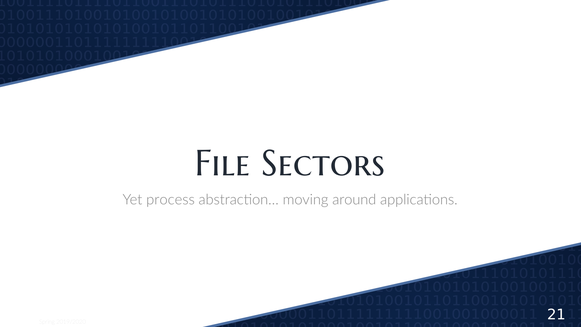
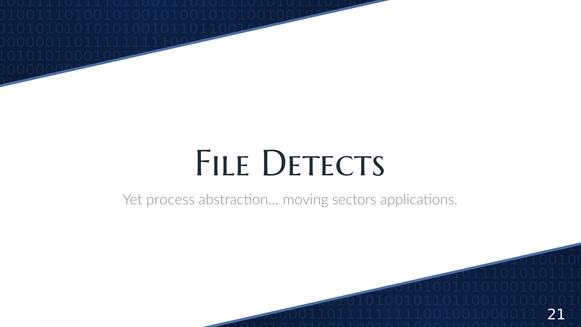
Sectors: Sectors -> Detects
around: around -> sectors
